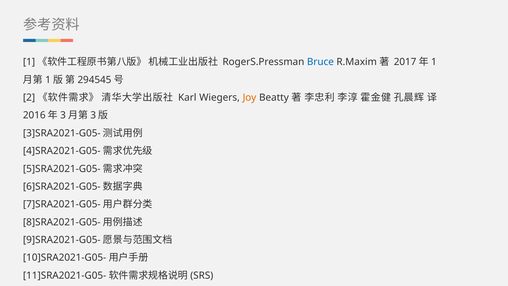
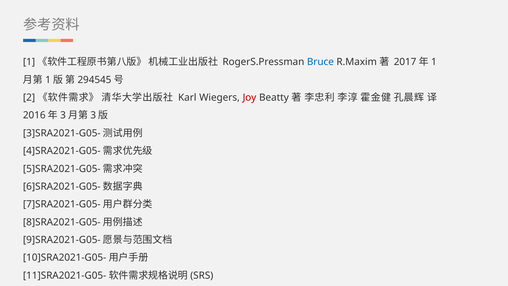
Joy colour: orange -> red
